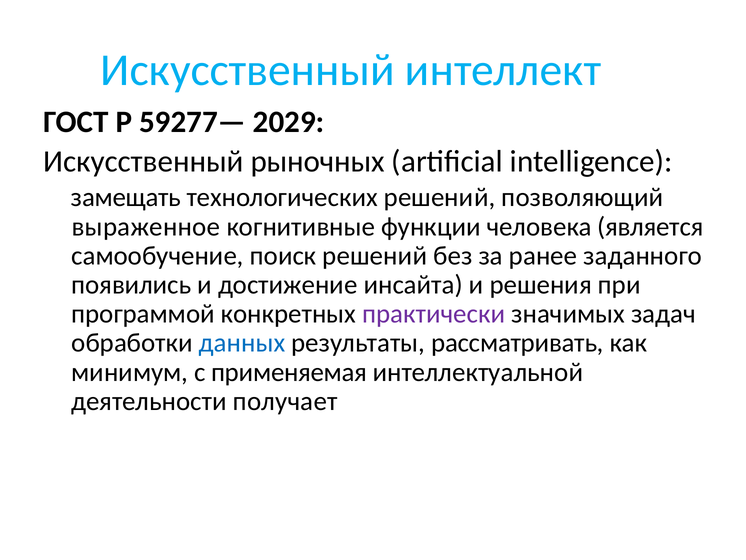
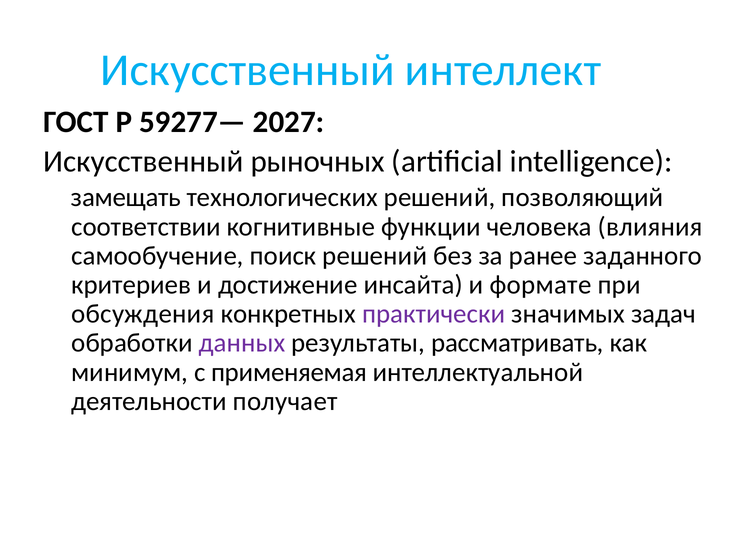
2029: 2029 -> 2027
выраженное: выраженное -> соответствии
является: является -> влияния
появились: появились -> критериев
решения: решения -> формате
программой: программой -> обсуждения
данных colour: blue -> purple
